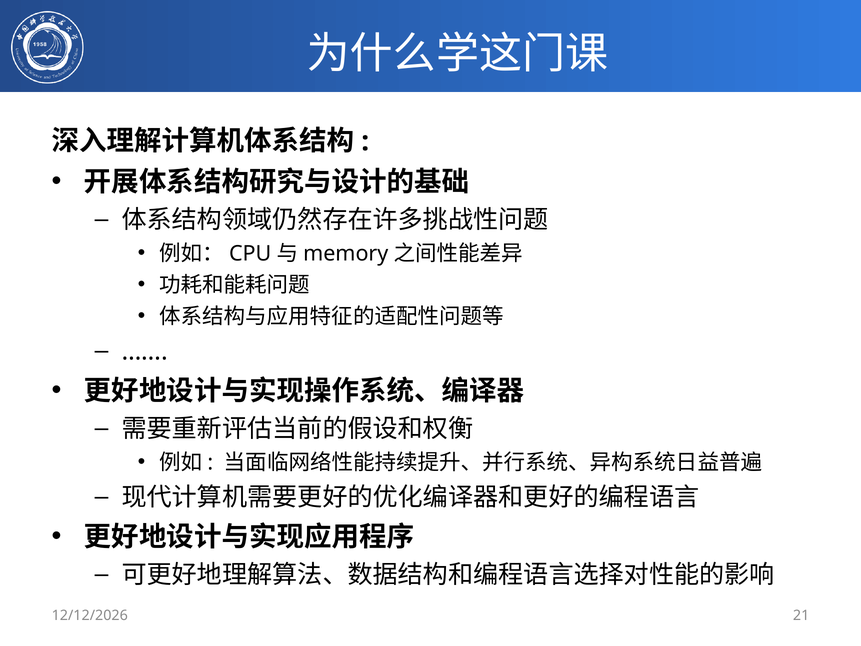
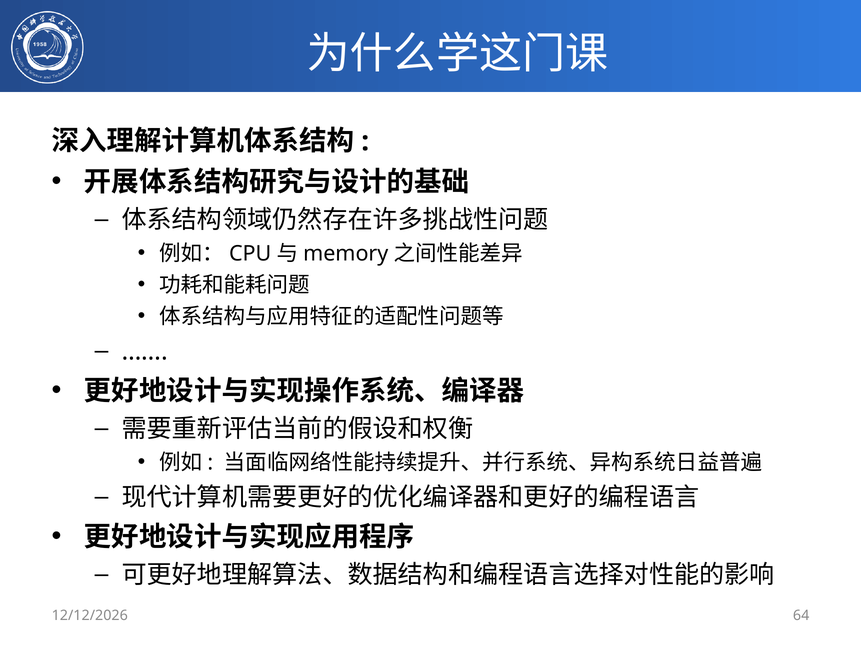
21: 21 -> 64
